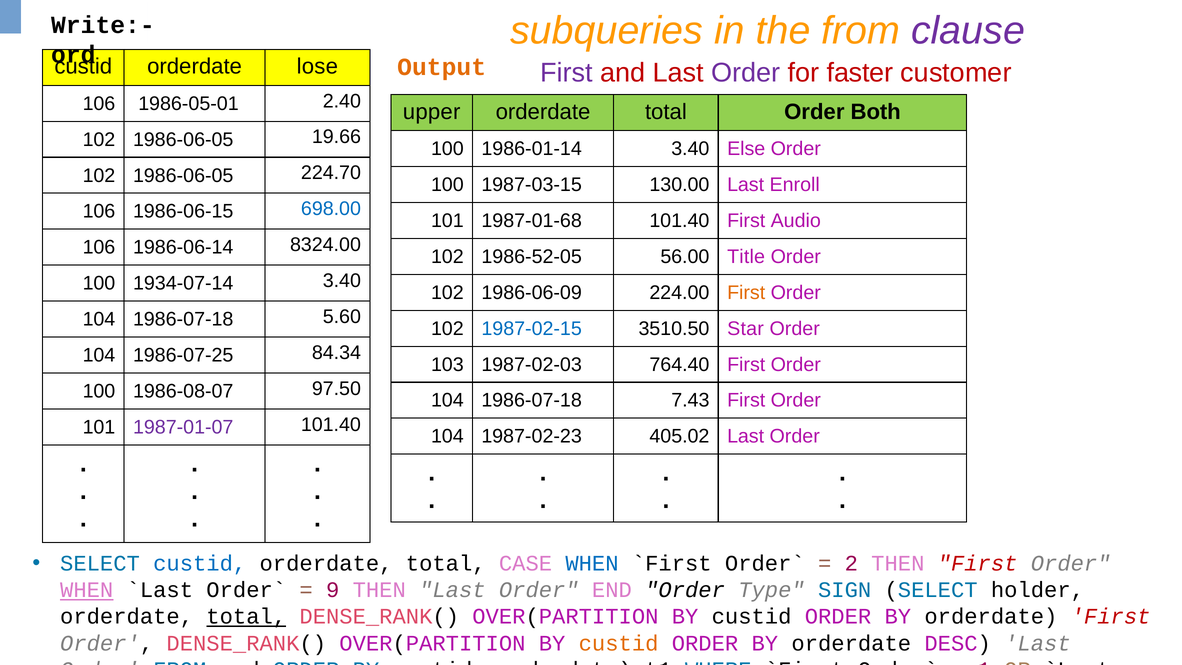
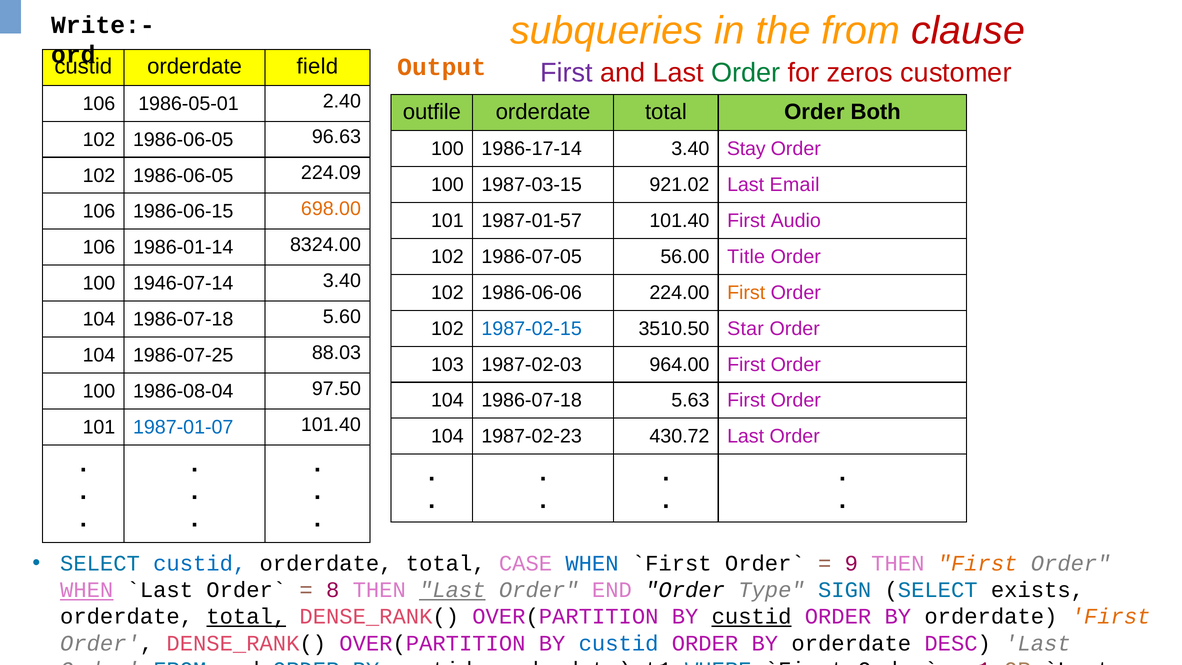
clause colour: purple -> red
lose: lose -> field
Order at (746, 73) colour: purple -> green
faster: faster -> zeros
upper: upper -> outfile
19.66: 19.66 -> 96.63
1986-01-14: 1986-01-14 -> 1986-17-14
Else: Else -> Stay
224.70: 224.70 -> 224.09
130.00: 130.00 -> 921.02
Enroll: Enroll -> Email
698.00 colour: blue -> orange
1987-01-68: 1987-01-68 -> 1987-01-57
1986-06-14: 1986-06-14 -> 1986-01-14
1986-52-05: 1986-52-05 -> 1986-07-05
1934-07-14: 1934-07-14 -> 1946-07-14
1986-06-09: 1986-06-09 -> 1986-06-06
84.34: 84.34 -> 88.03
764.40: 764.40 -> 964.00
1986-08-07: 1986-08-07 -> 1986-08-04
7.43: 7.43 -> 5.63
1987-01-07 colour: purple -> blue
405.02: 405.02 -> 430.72
2: 2 -> 9
First at (978, 563) colour: red -> orange
9: 9 -> 8
Last at (452, 590) underline: none -> present
holder: holder -> exists
custid at (752, 617) underline: none -> present
First at (1111, 617) colour: red -> orange
custid at (619, 643) colour: orange -> blue
